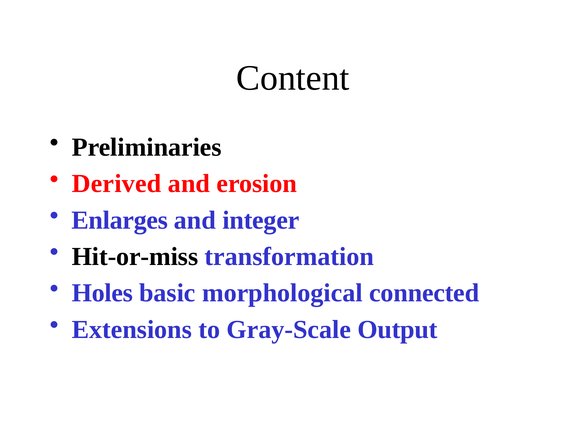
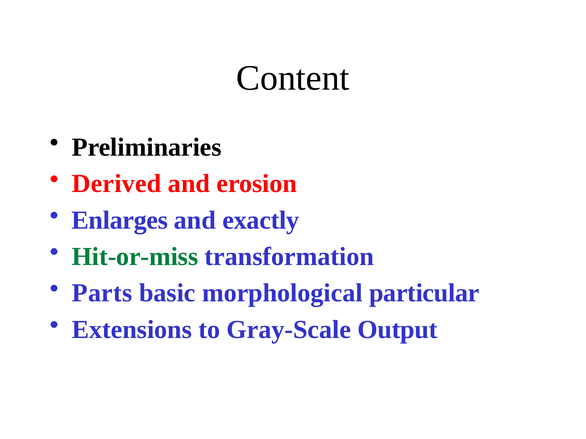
integer: integer -> exactly
Hit-or-miss colour: black -> green
Holes: Holes -> Parts
connected: connected -> particular
